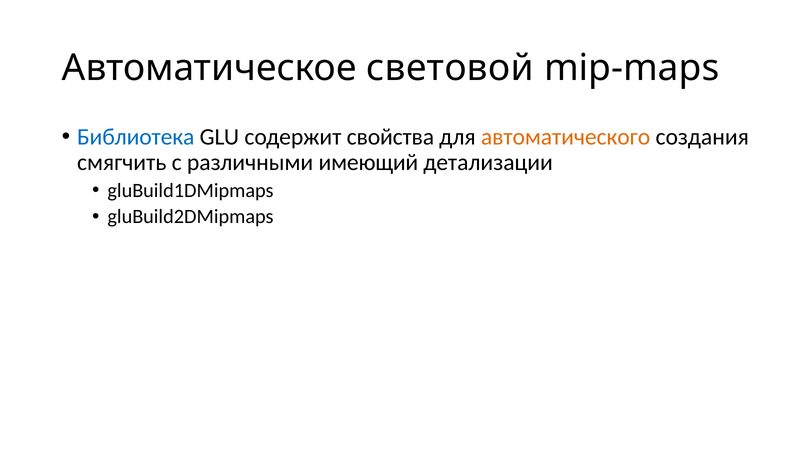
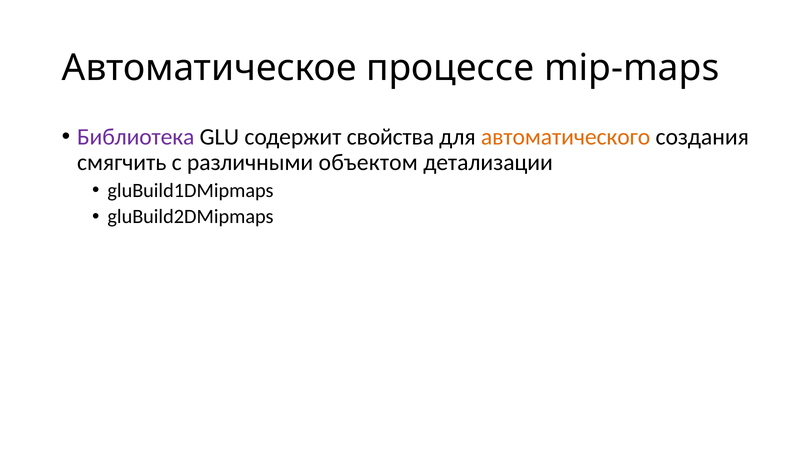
световой: световой -> процессе
Библиотека colour: blue -> purple
имеющий: имеющий -> объектом
